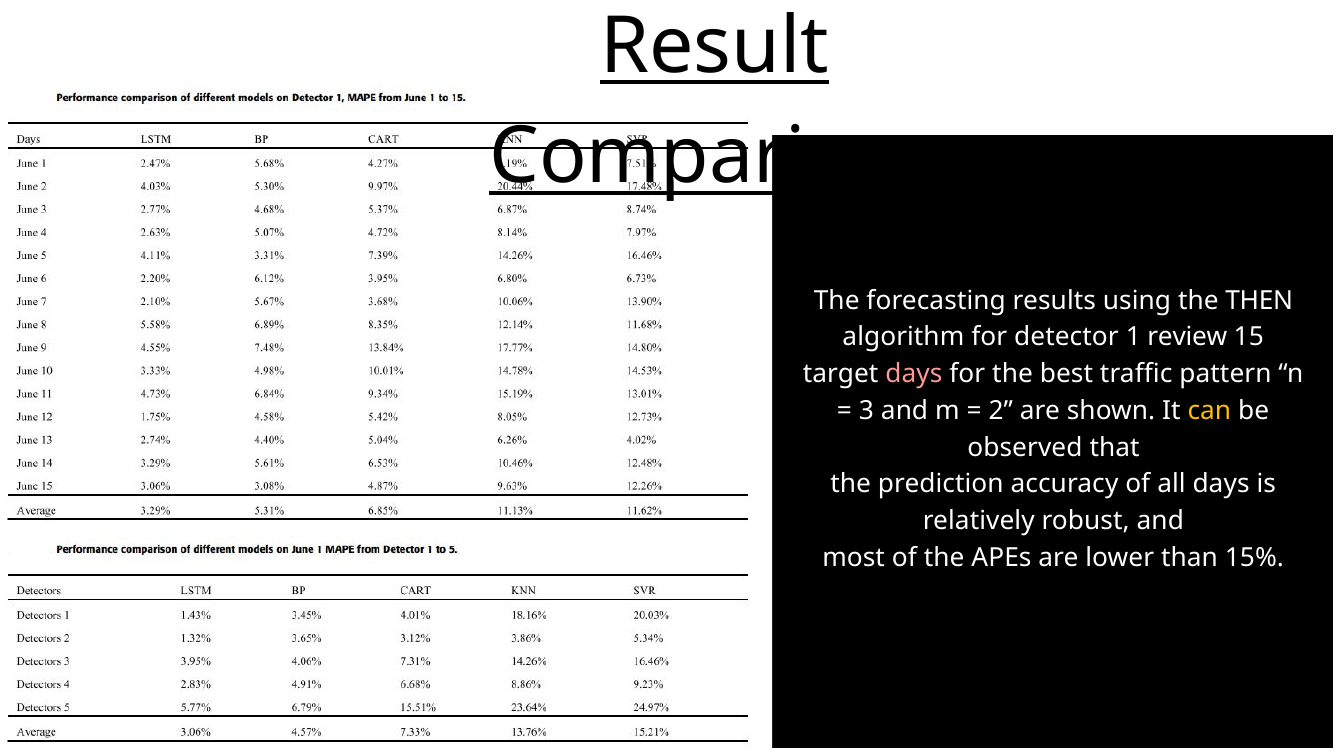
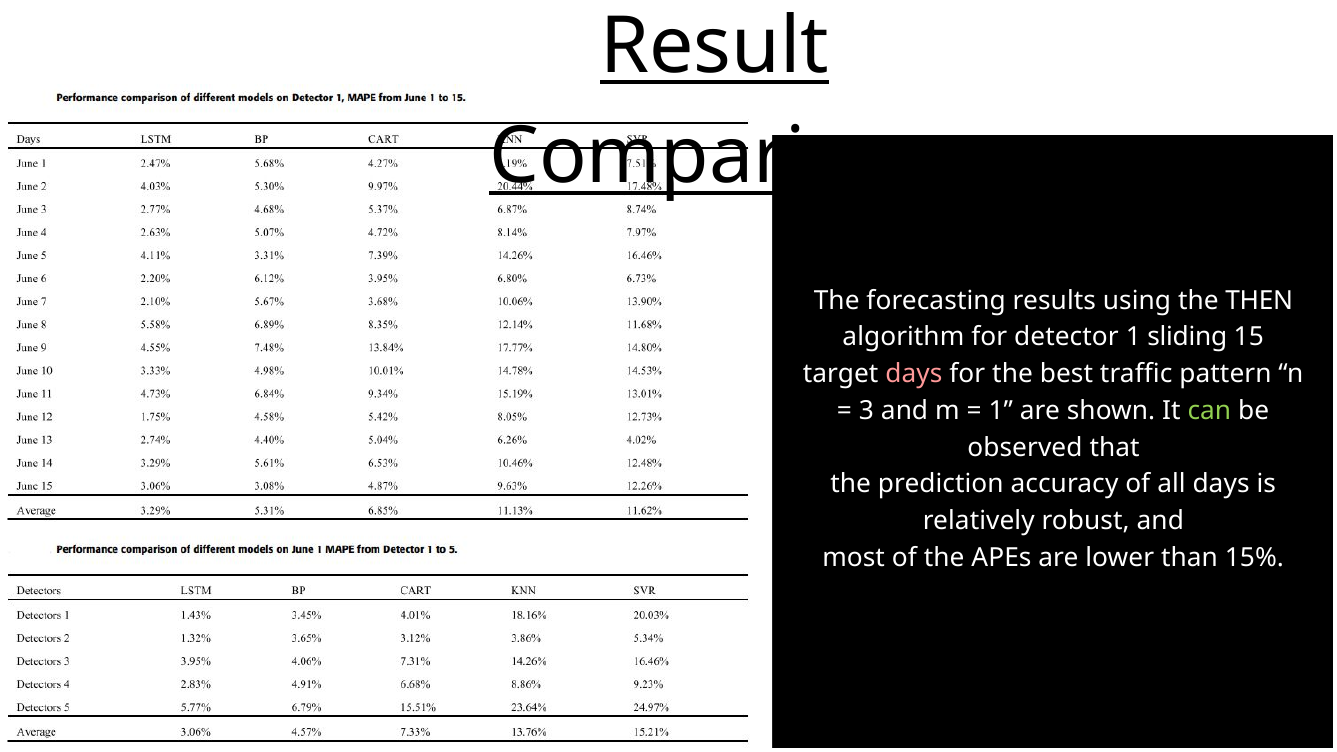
review: review -> sliding
2 at (1001, 411): 2 -> 1
can colour: yellow -> light green
